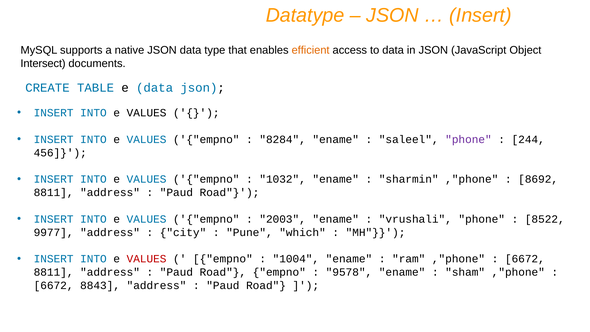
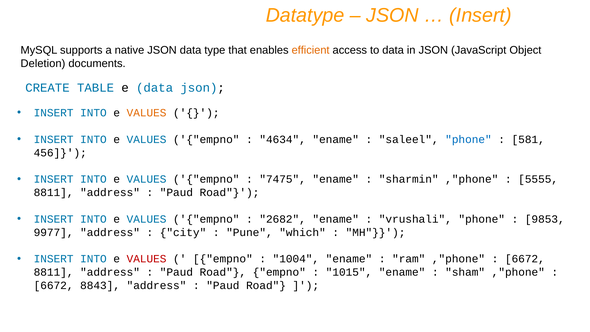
Intersect: Intersect -> Deletion
VALUES at (147, 113) colour: black -> orange
8284: 8284 -> 4634
phone at (468, 139) colour: purple -> blue
244: 244 -> 581
1032: 1032 -> 7475
8692: 8692 -> 5555
2003: 2003 -> 2682
8522: 8522 -> 9853
9578: 9578 -> 1015
